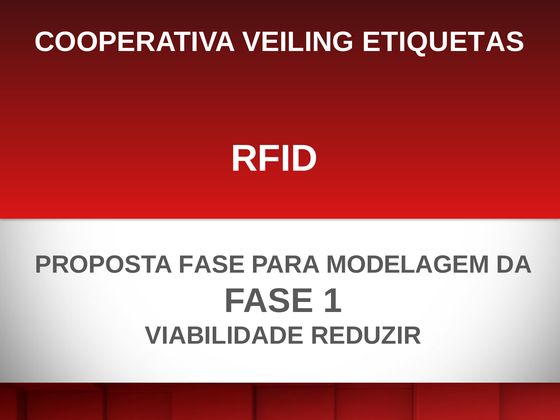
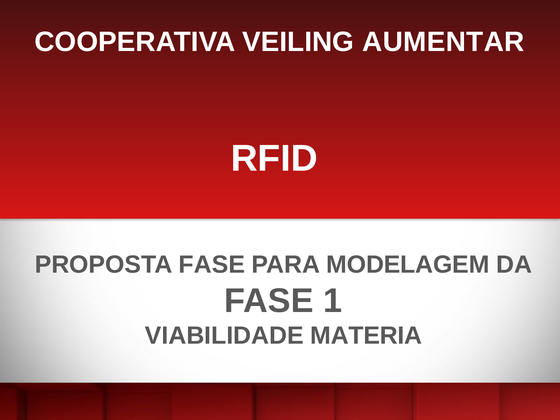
ETIQUETAS: ETIQUETAS -> AUMENTAR
REDUZIR: REDUZIR -> MATERIA
